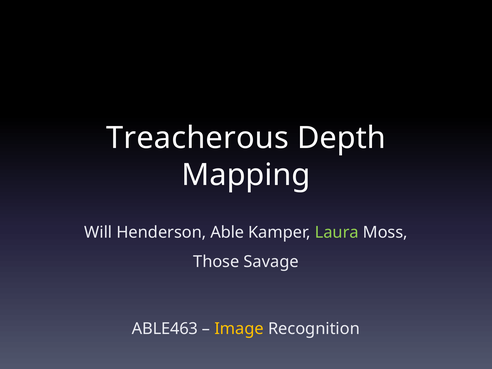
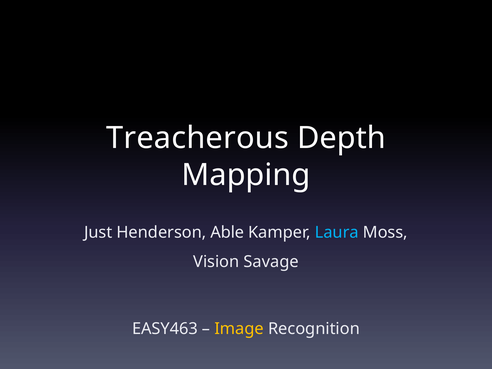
Will: Will -> Just
Laura colour: light green -> light blue
Those: Those -> Vision
ABLE463: ABLE463 -> EASY463
